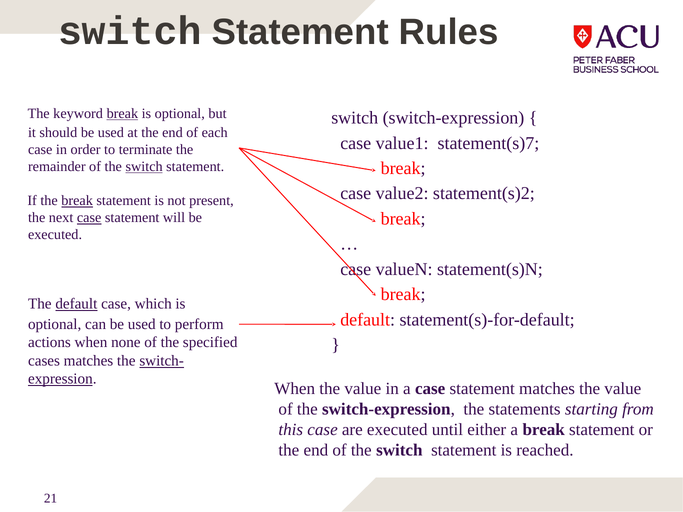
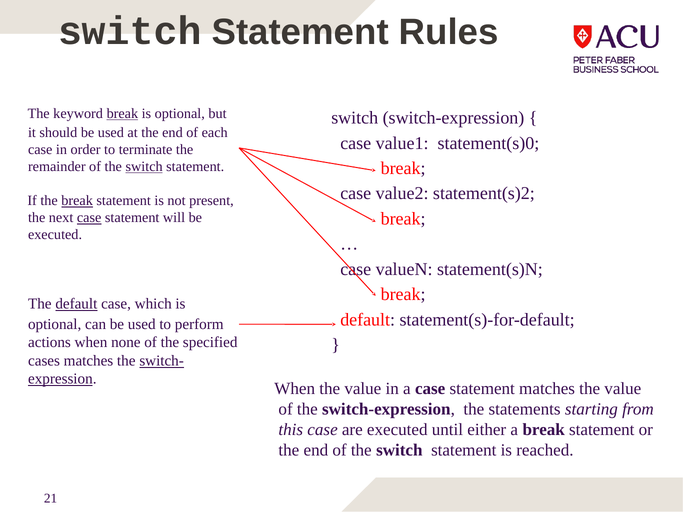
statement(s)7: statement(s)7 -> statement(s)0
